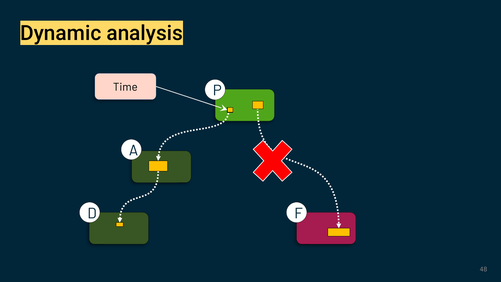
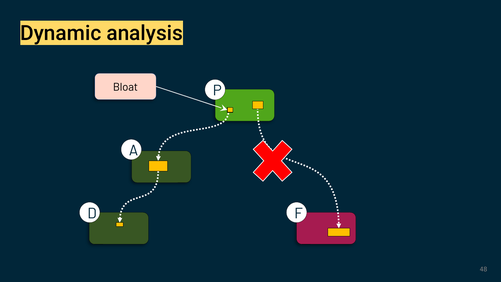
Time: Time -> Bloat
